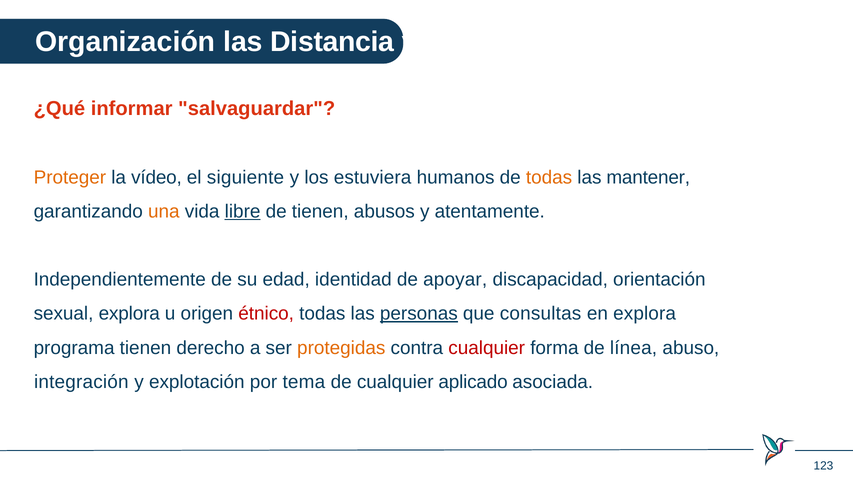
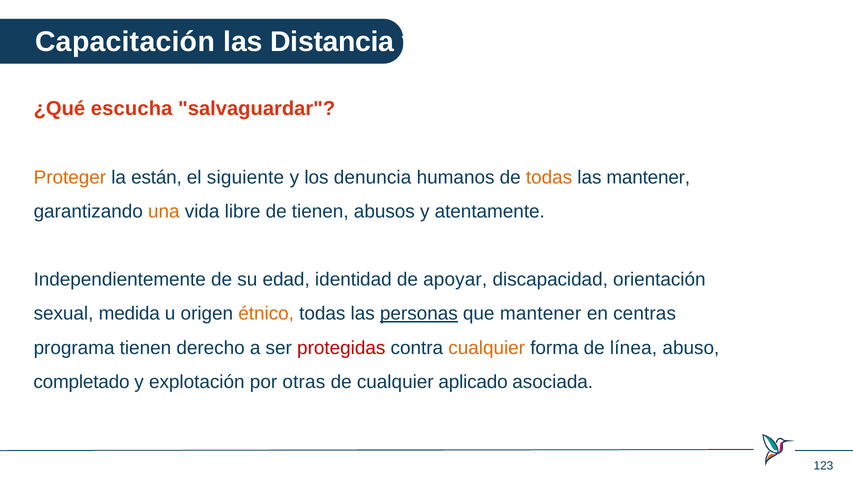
Organización: Organización -> Capacitación
informar: informar -> escucha
vídeo: vídeo -> están
estuviera: estuviera -> denuncia
libre underline: present -> none
sexual explora: explora -> medida
étnico colour: red -> orange
que consultas: consultas -> mantener
en explora: explora -> centras
protegidas colour: orange -> red
cualquier at (487, 348) colour: red -> orange
integración: integración -> completado
tema: tema -> otras
